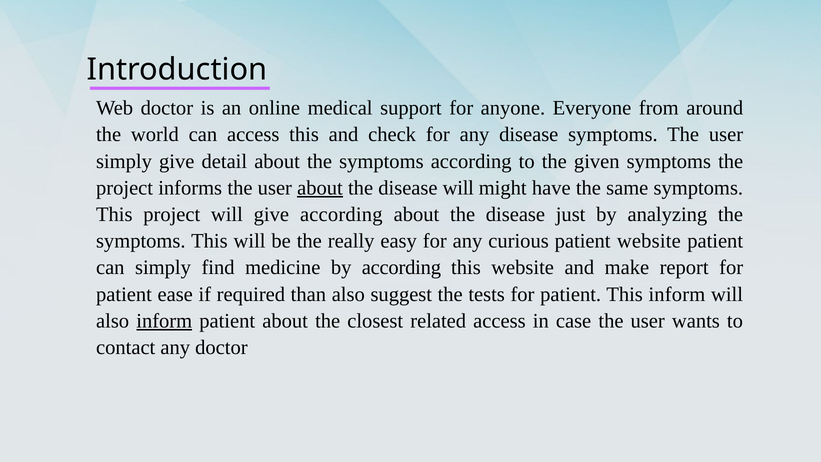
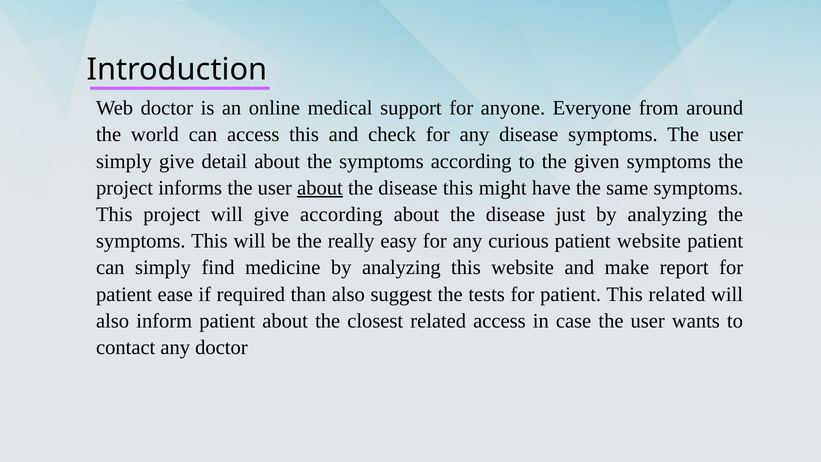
disease will: will -> this
medicine by according: according -> analyzing
This inform: inform -> related
inform at (164, 321) underline: present -> none
